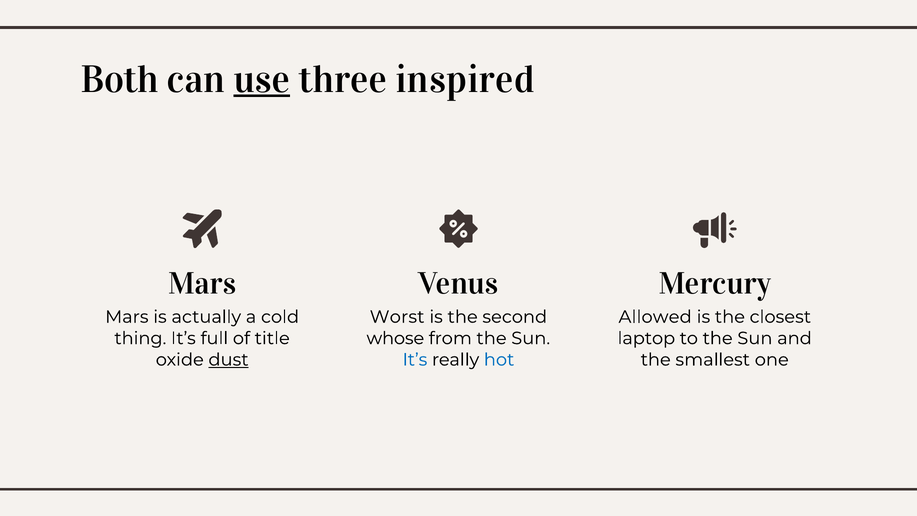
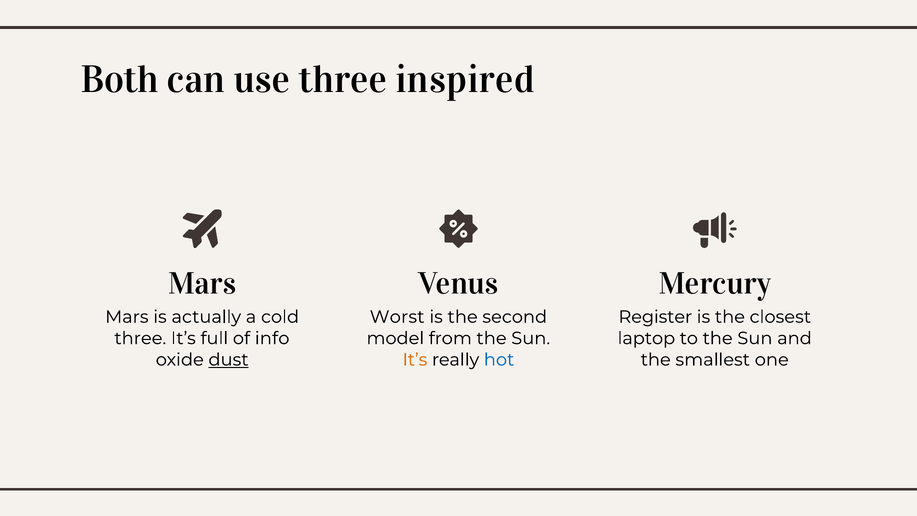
use underline: present -> none
Allowed: Allowed -> Register
thing at (140, 338): thing -> three
title: title -> info
whose: whose -> model
It’s at (415, 360) colour: blue -> orange
